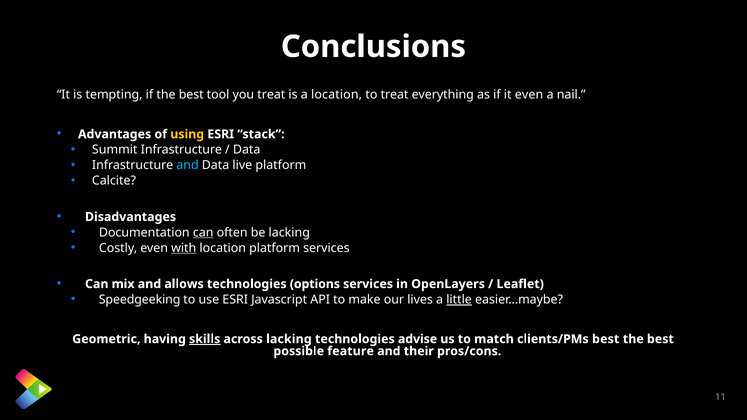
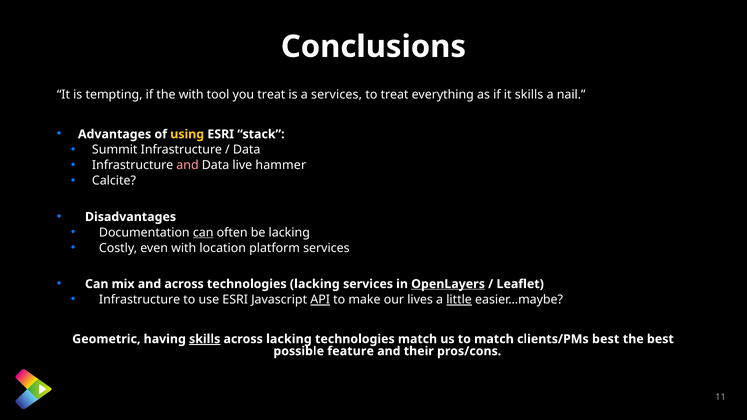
if the best: best -> with
a location: location -> services
it even: even -> skills
and at (187, 165) colour: light blue -> pink
live platform: platform -> hammer
with at (184, 248) underline: present -> none
and allows: allows -> across
technologies options: options -> lacking
OpenLayers underline: none -> present
Speedgeeking at (140, 300): Speedgeeking -> Infrastructure
API underline: none -> present
technologies advise: advise -> match
